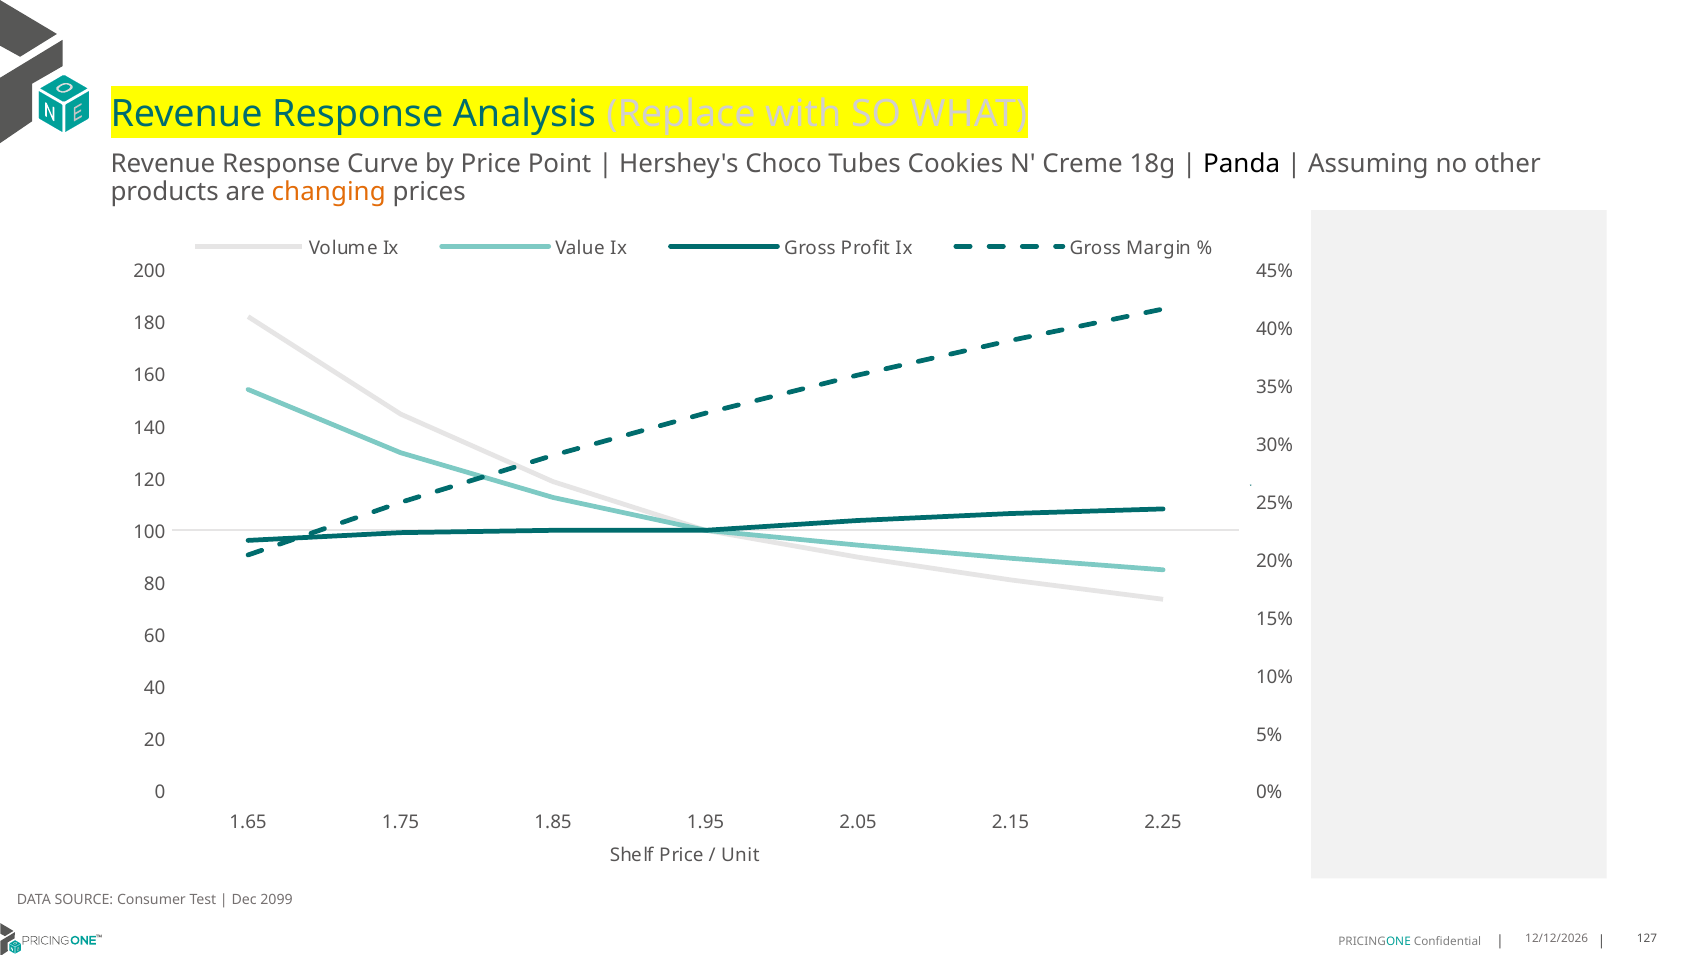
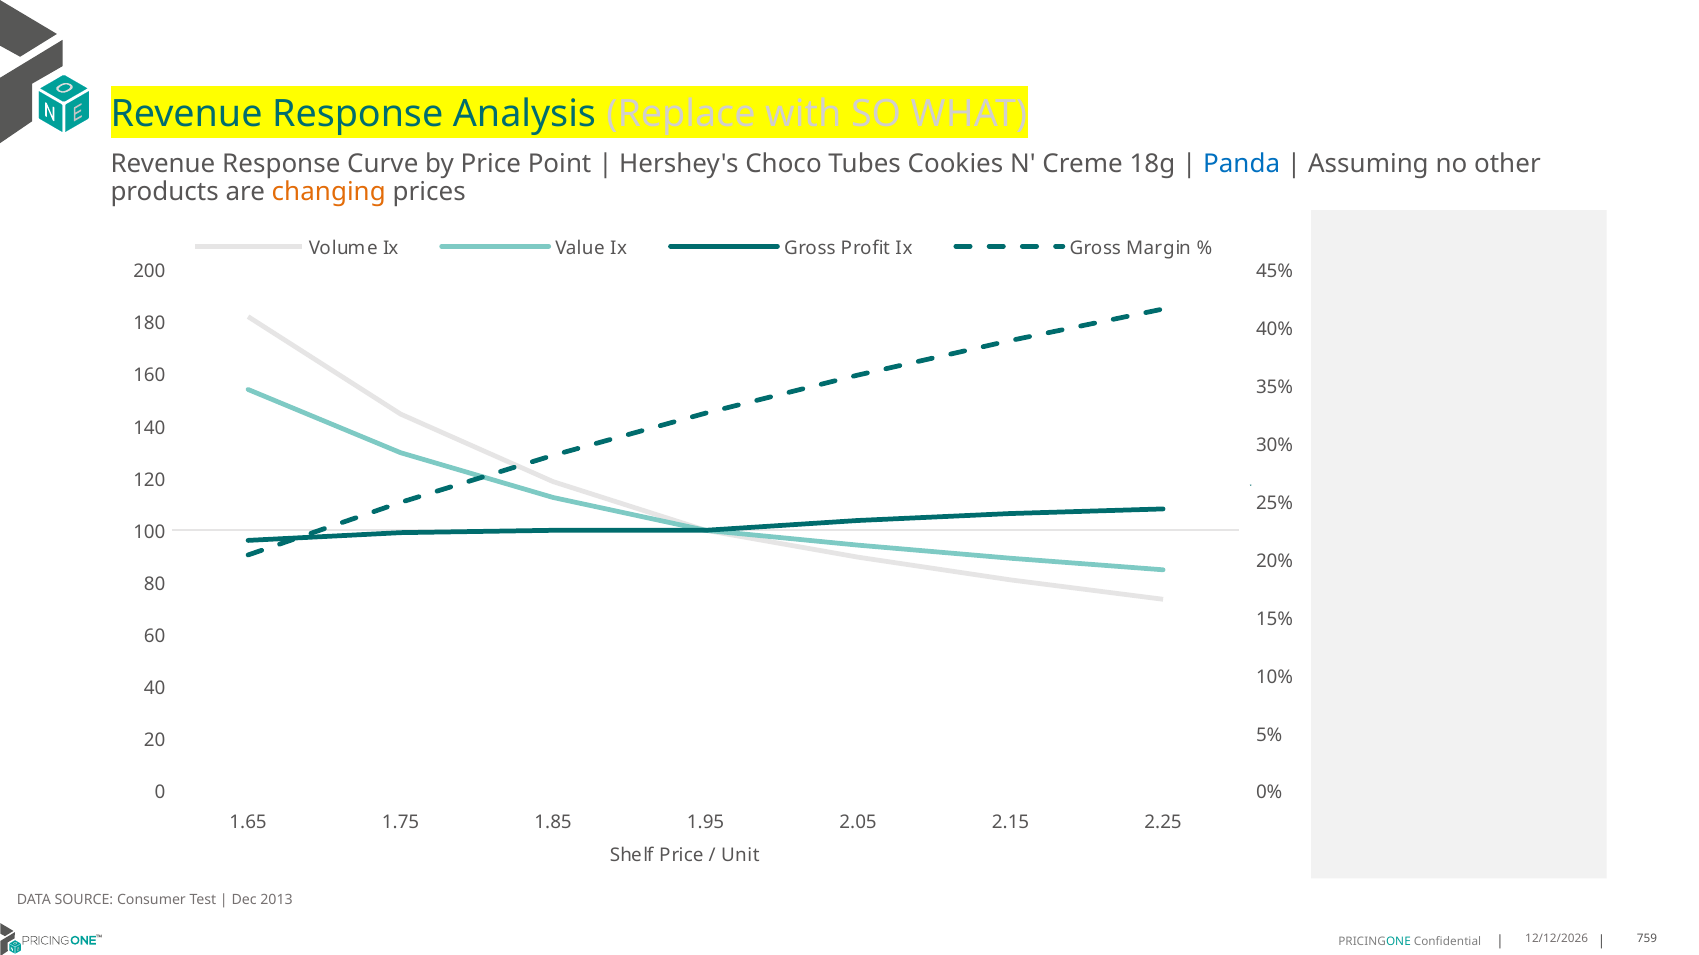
Panda colour: black -> blue
2099: 2099 -> 2013
127: 127 -> 759
